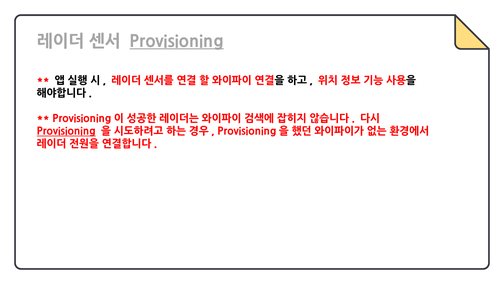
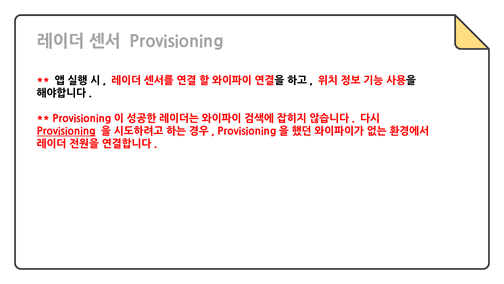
Provisioning at (177, 42) underline: present -> none
